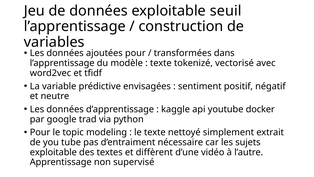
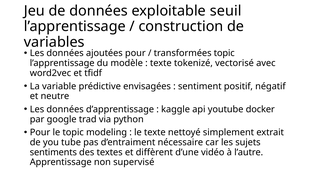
transformées dans: dans -> topic
exploitable at (53, 152): exploitable -> sentiments
